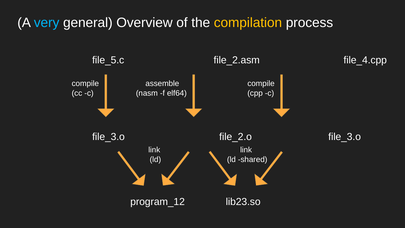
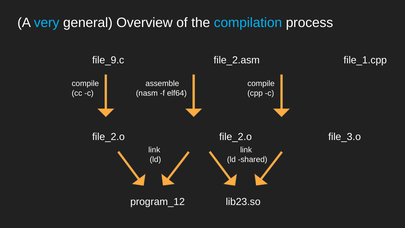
compilation colour: yellow -> light blue
file_5.c: file_5.c -> file_9.c
file_4.cpp: file_4.cpp -> file_1.cpp
file_3.o at (108, 137): file_3.o -> file_2.o
